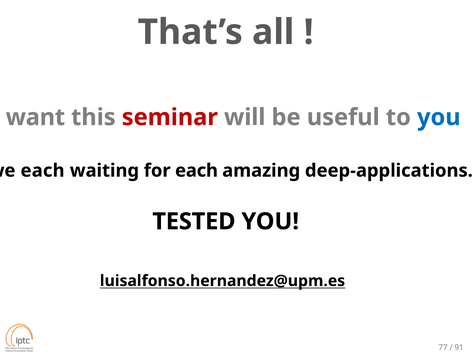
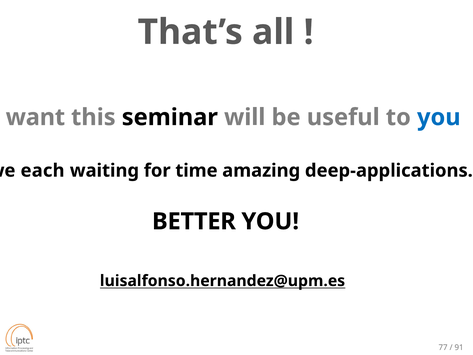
seminar colour: red -> black
for each: each -> time
TESTED: TESTED -> BETTER
